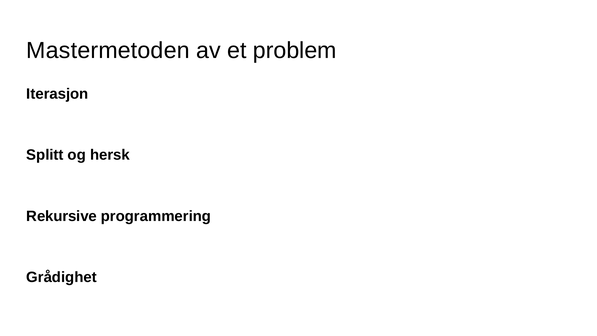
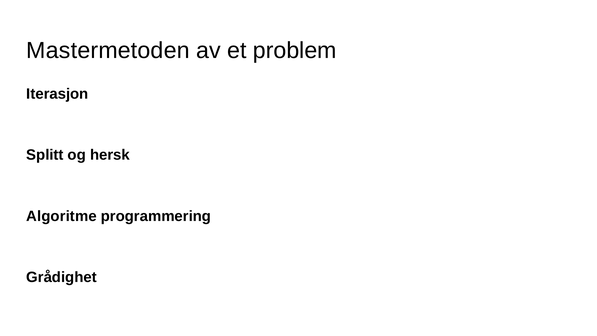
Rekursive: Rekursive -> Algoritme
